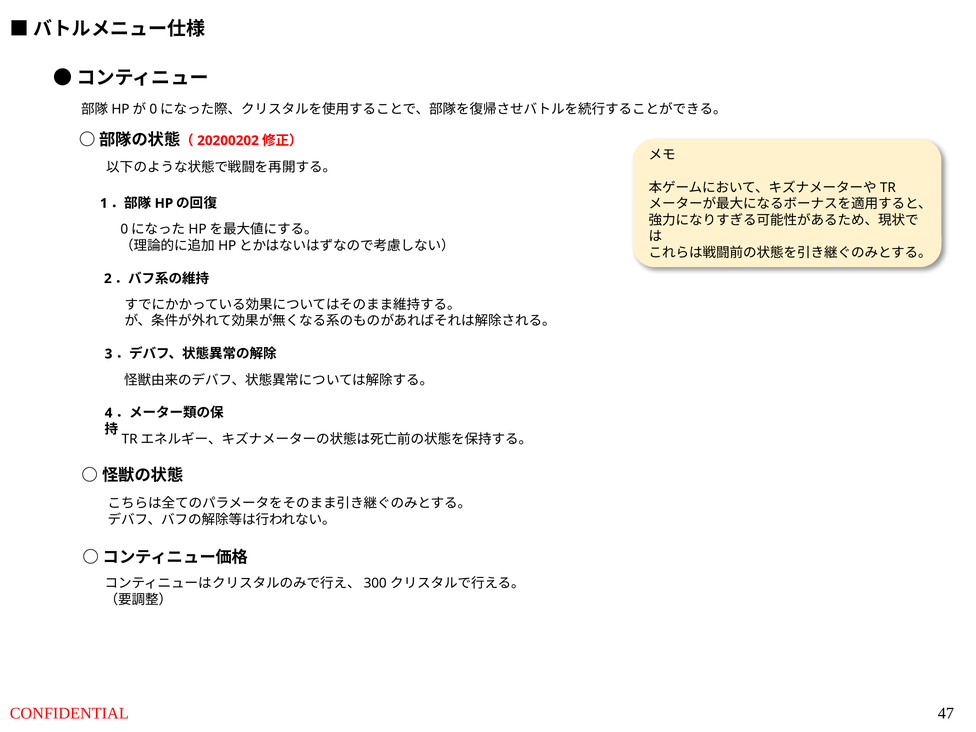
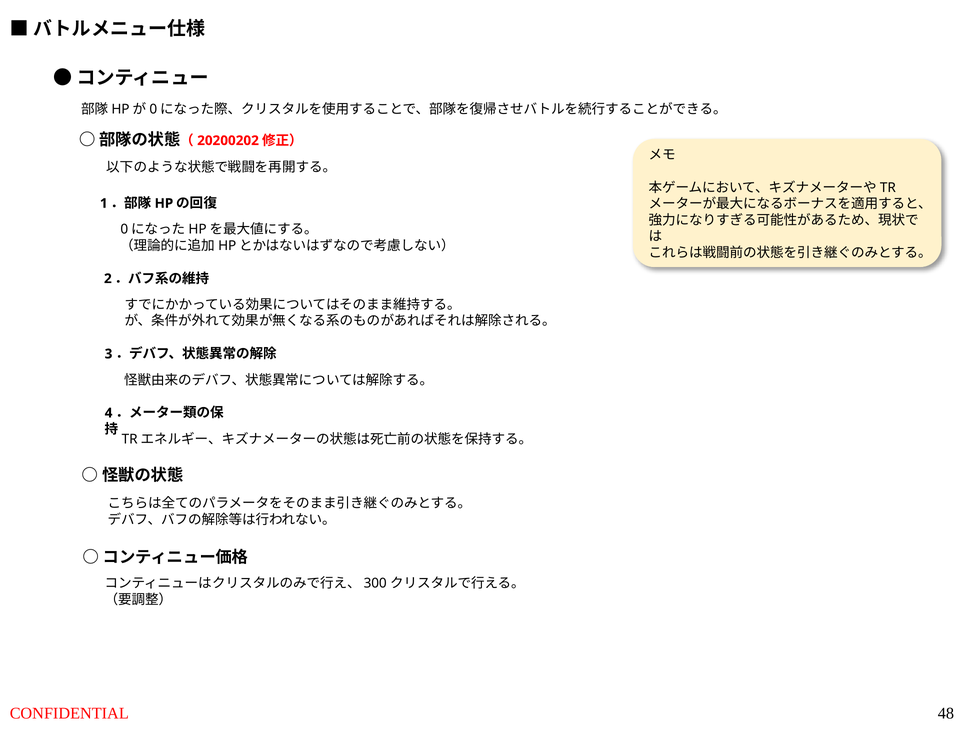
47: 47 -> 48
